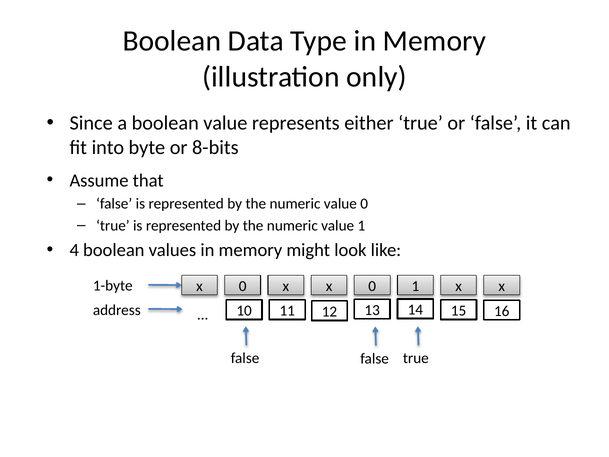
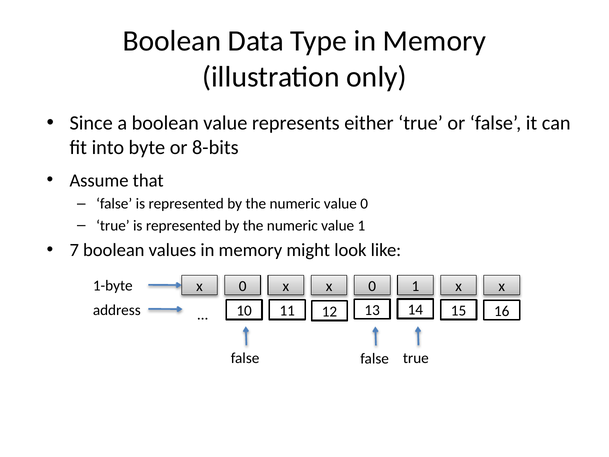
4: 4 -> 7
